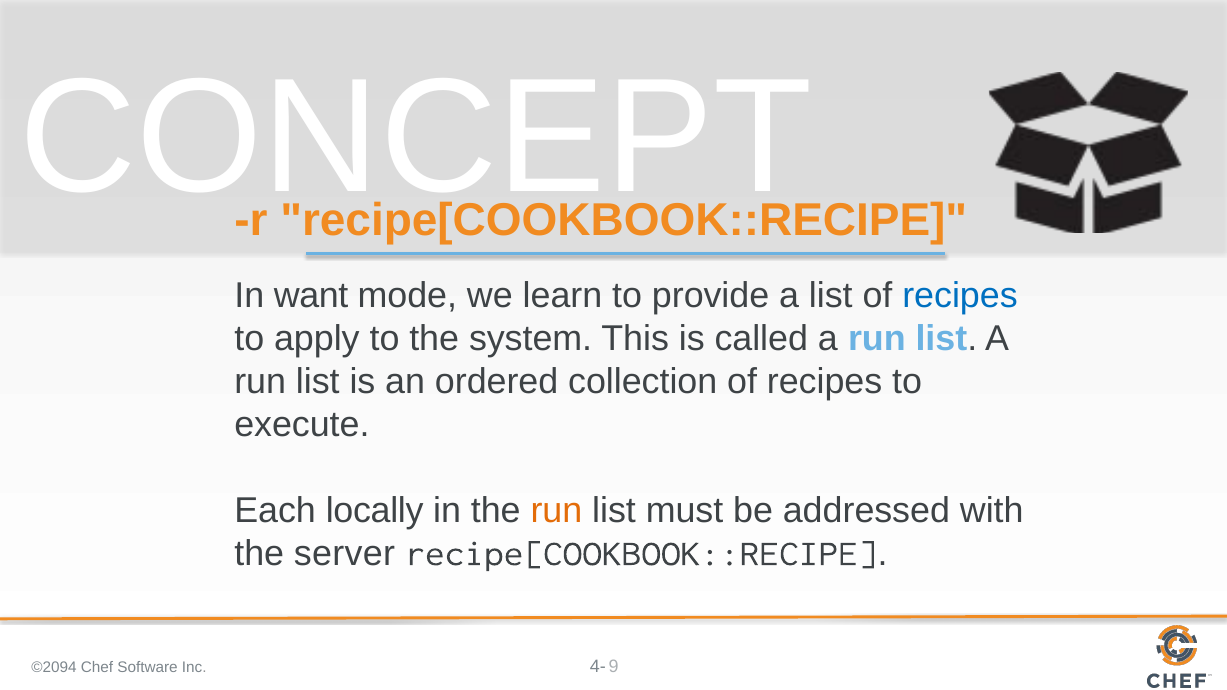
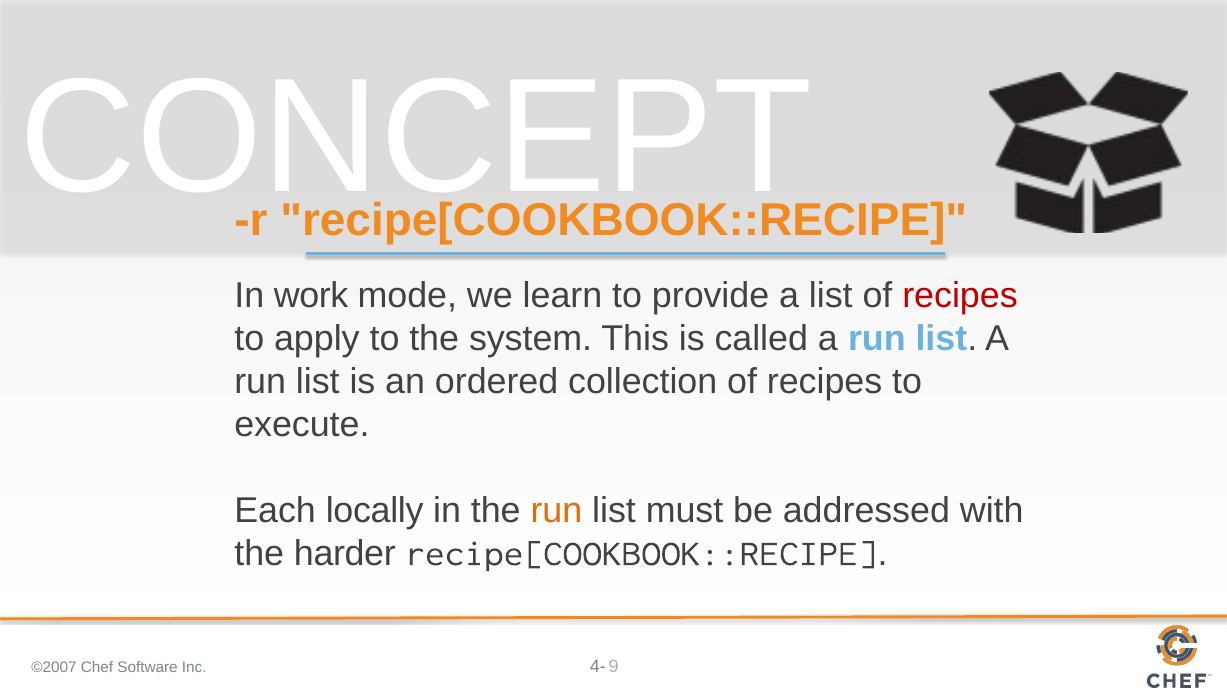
want: want -> work
recipes at (960, 296) colour: blue -> red
server: server -> harder
©2094: ©2094 -> ©2007
